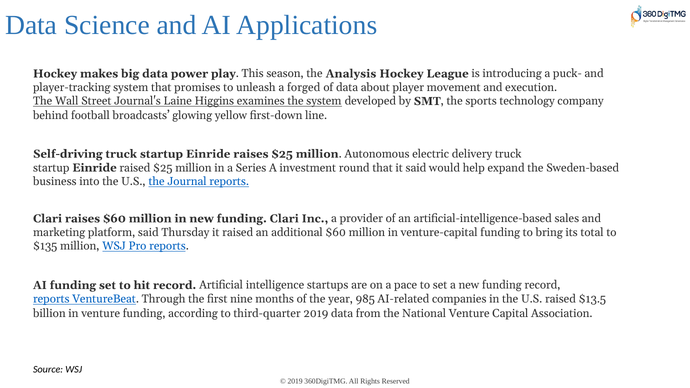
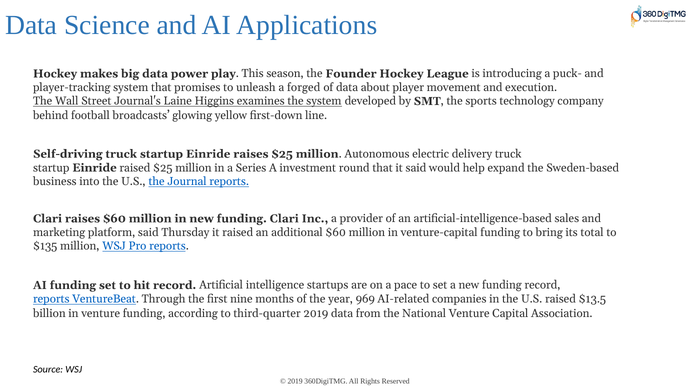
Analysis: Analysis -> Founder
985: 985 -> 969
